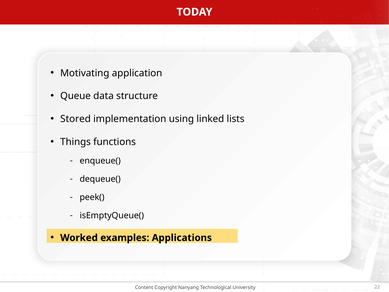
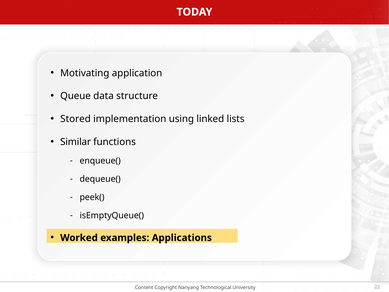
Things: Things -> Similar
